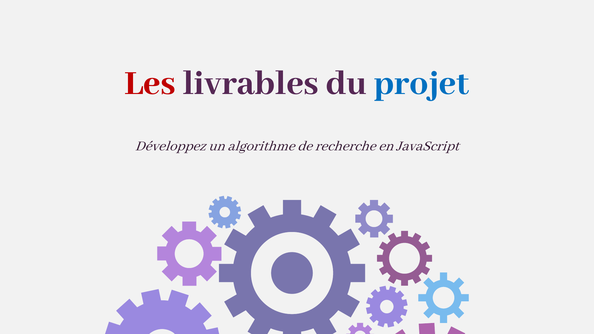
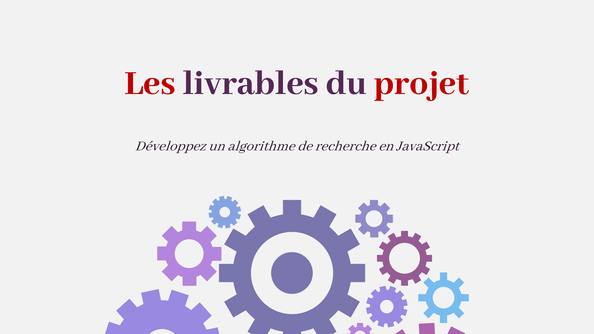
projet colour: blue -> red
